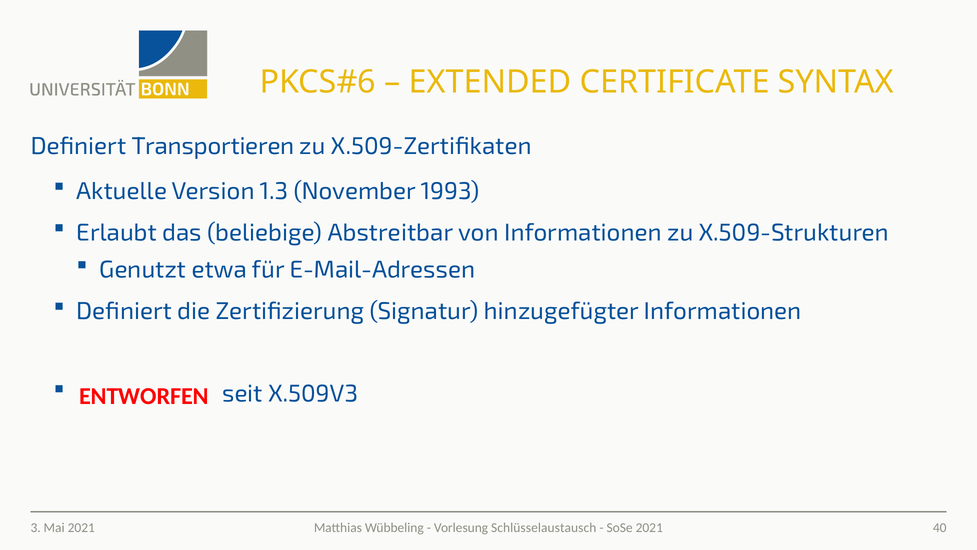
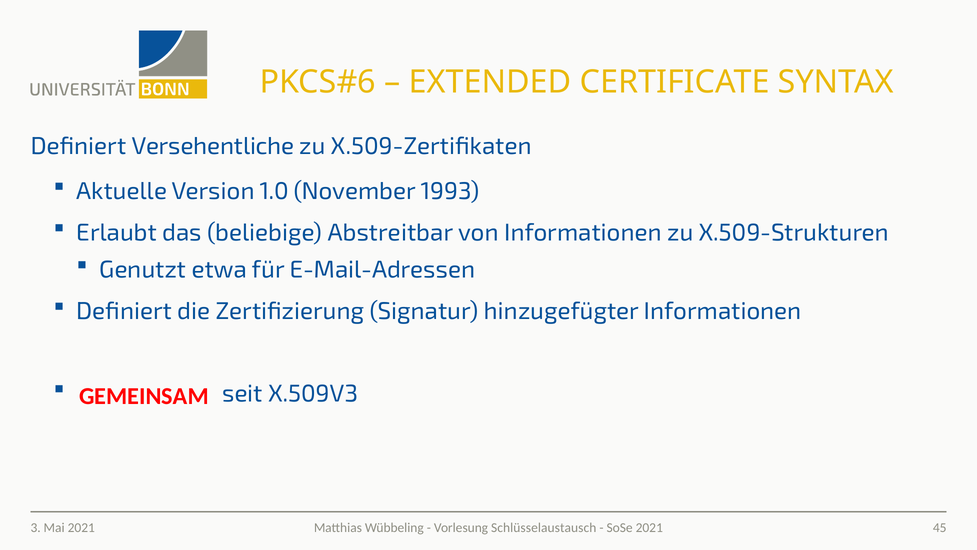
Transportieren: Transportieren -> Versehentliche
1.3: 1.3 -> 1.0
ENTWORFEN: ENTWORFEN -> GEMEINSAM
40: 40 -> 45
